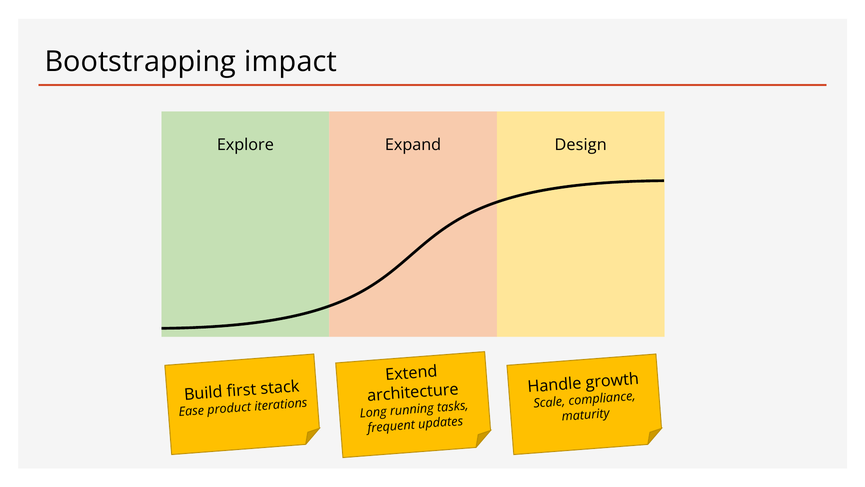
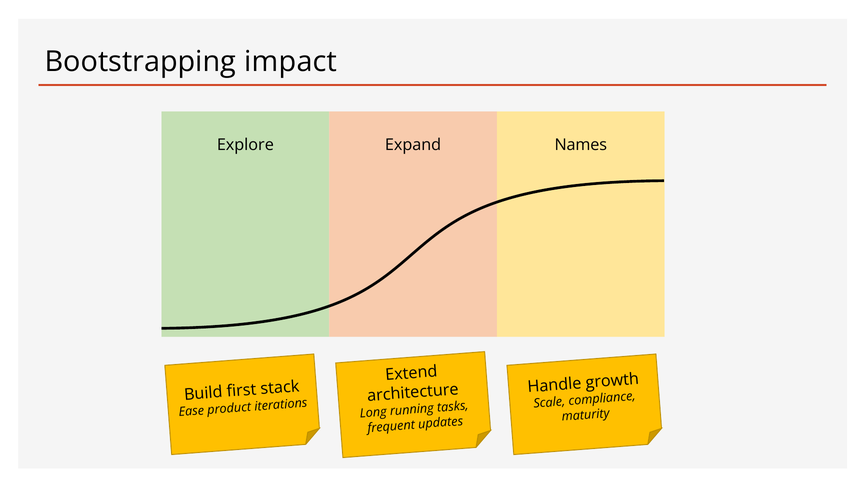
Design: Design -> Names
